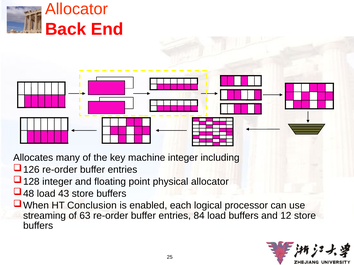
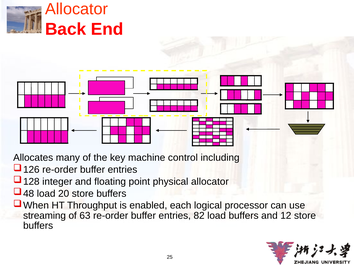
machine integer: integer -> control
43: 43 -> 20
Conclusion: Conclusion -> Throughput
84: 84 -> 82
